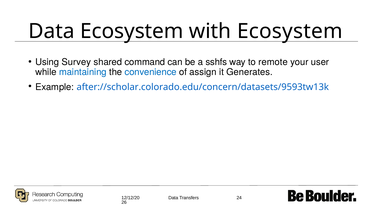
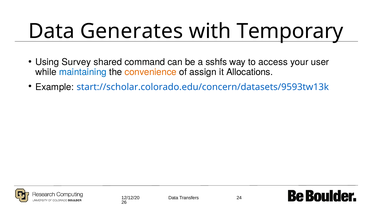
Data Ecosystem: Ecosystem -> Generates
with Ecosystem: Ecosystem -> Temporary
remote: remote -> access
convenience colour: blue -> orange
Generates: Generates -> Allocations
after://scholar.colorado.edu/concern/datasets/9593tw13k: after://scholar.colorado.edu/concern/datasets/9593tw13k -> start://scholar.colorado.edu/concern/datasets/9593tw13k
